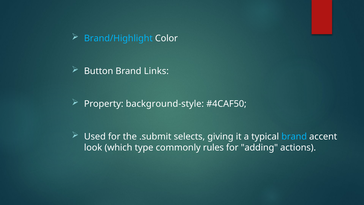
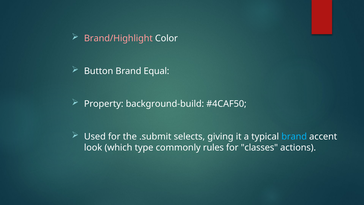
Brand/Highlight colour: light blue -> pink
Links: Links -> Equal
background-style: background-style -> background-build
adding: adding -> classes
